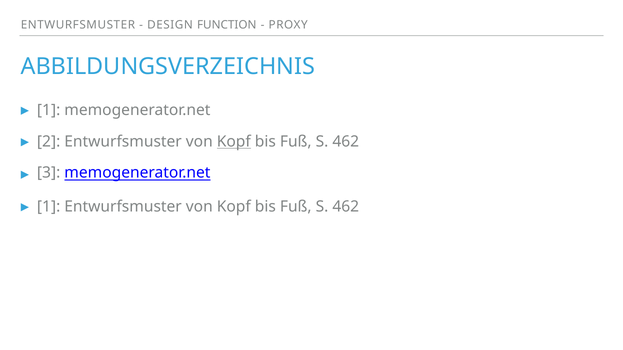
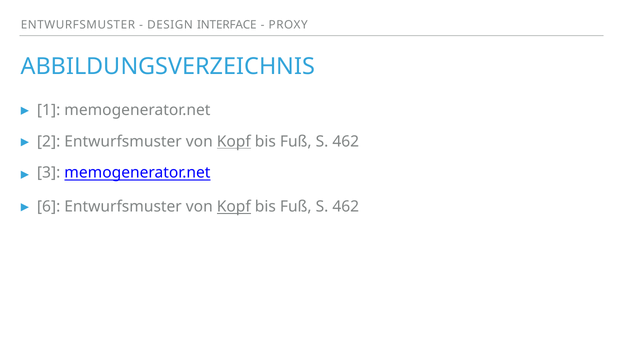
FUNCTION: FUNCTION -> INTERFACE
1 at (49, 207): 1 -> 6
Kopf at (234, 207) underline: none -> present
